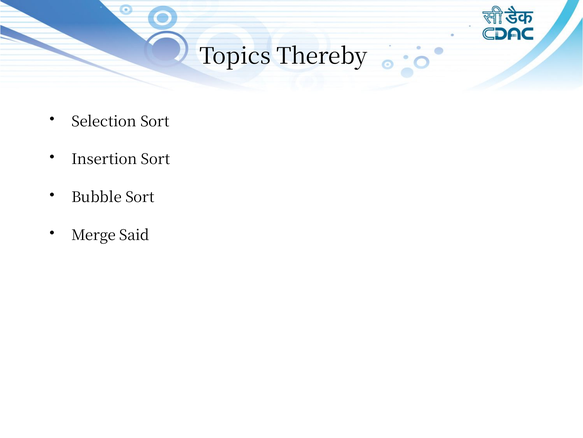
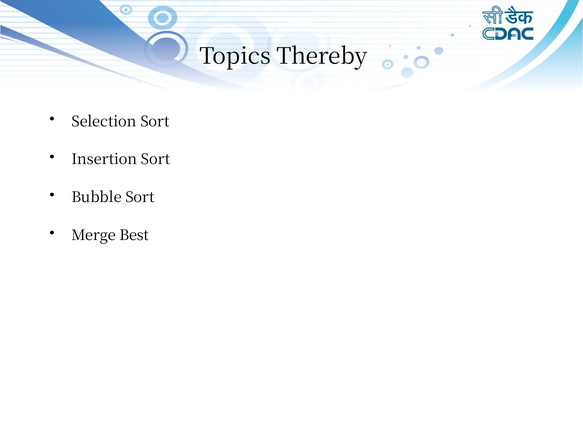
Said: Said -> Best
